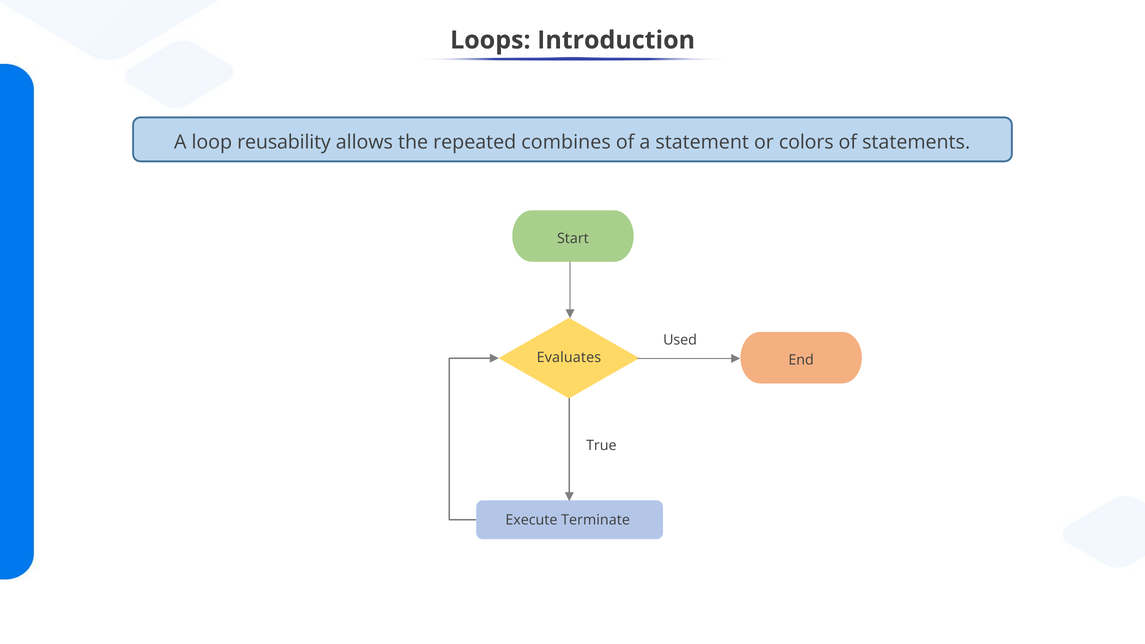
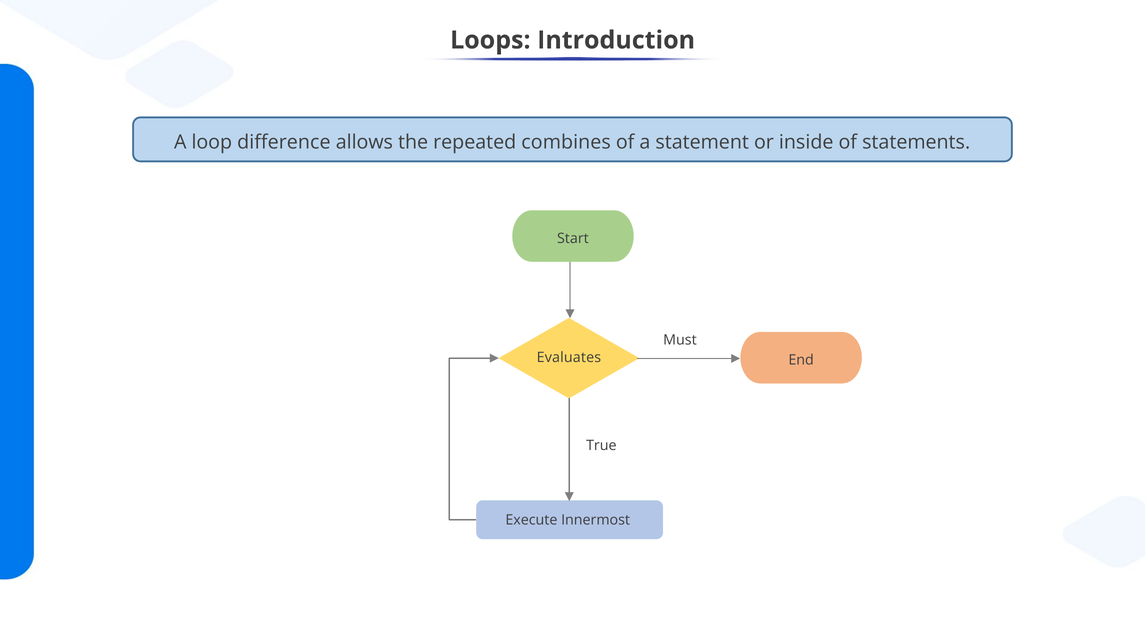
reusability: reusability -> difference
colors: colors -> inside
Used: Used -> Must
Terminate: Terminate -> Innermost
